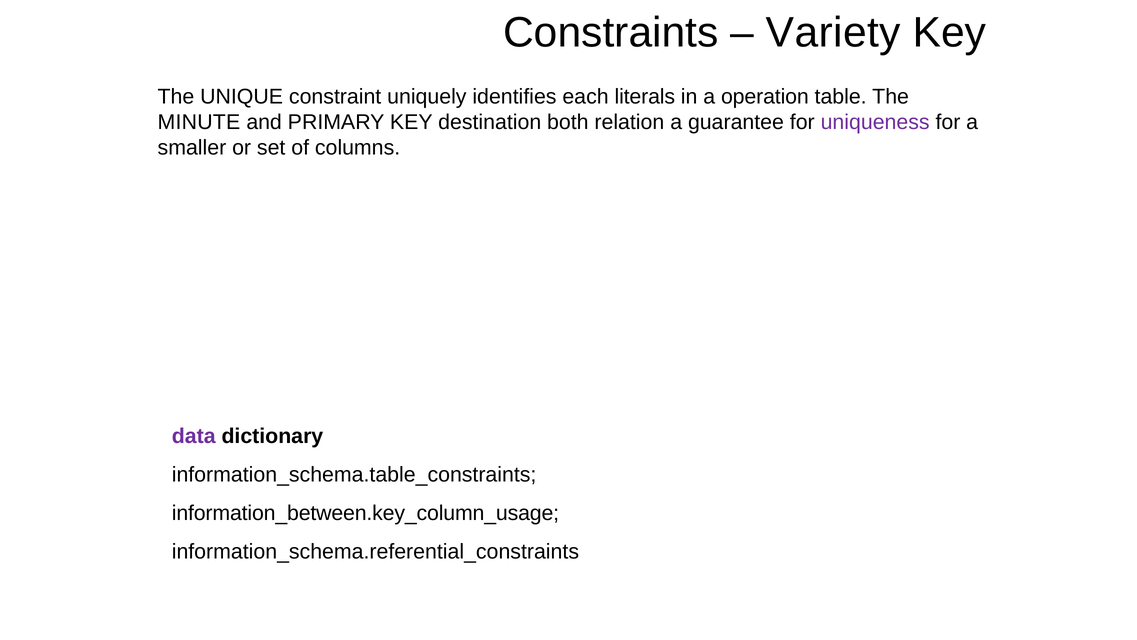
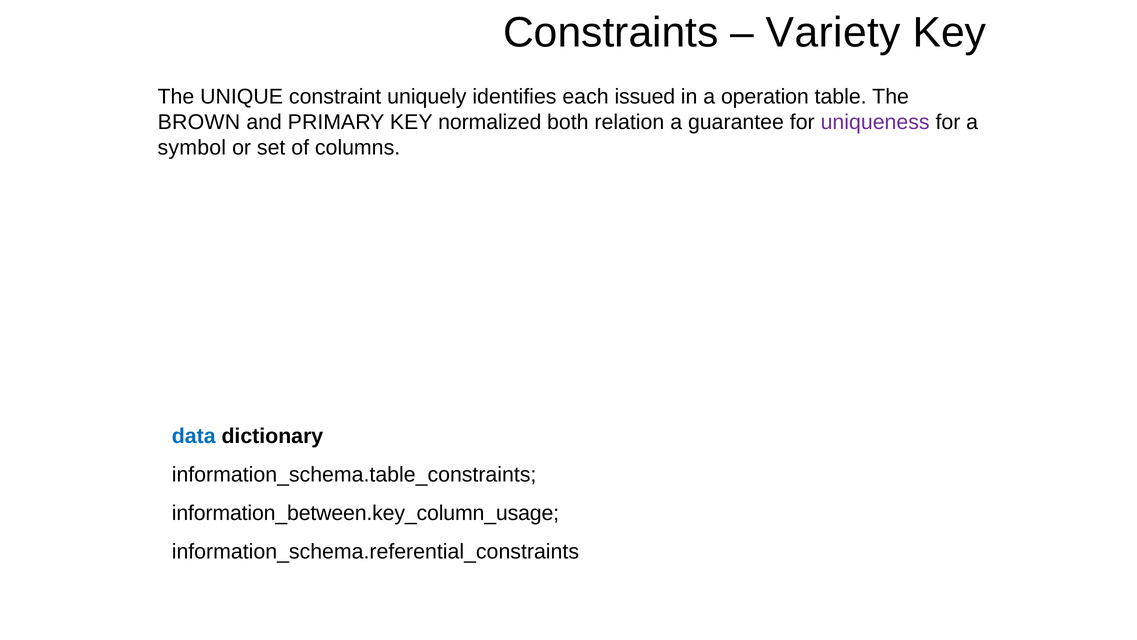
literals: literals -> issued
MINUTE: MINUTE -> BROWN
destination: destination -> normalized
smaller: smaller -> symbol
data colour: purple -> blue
